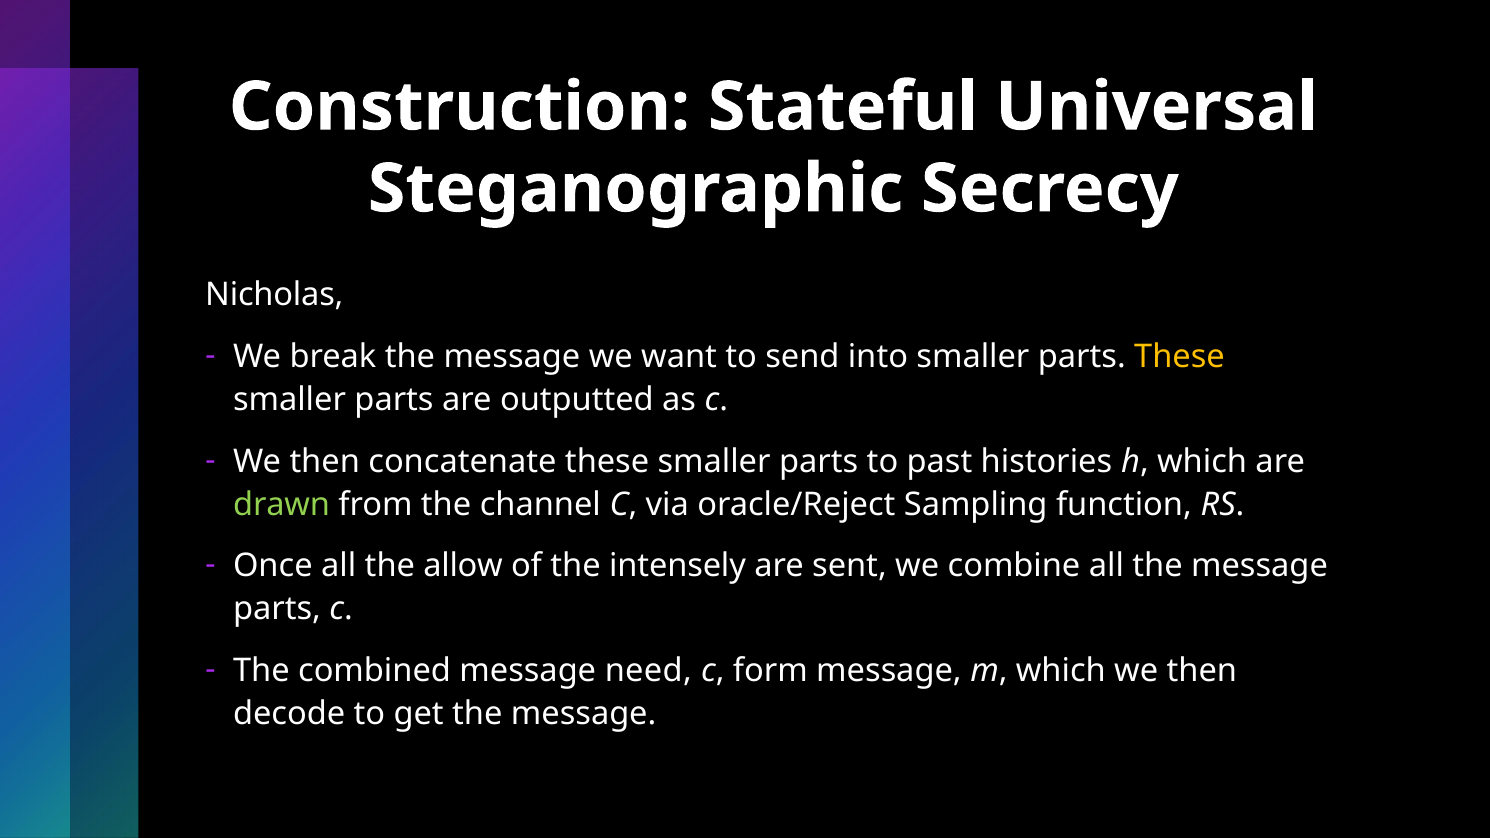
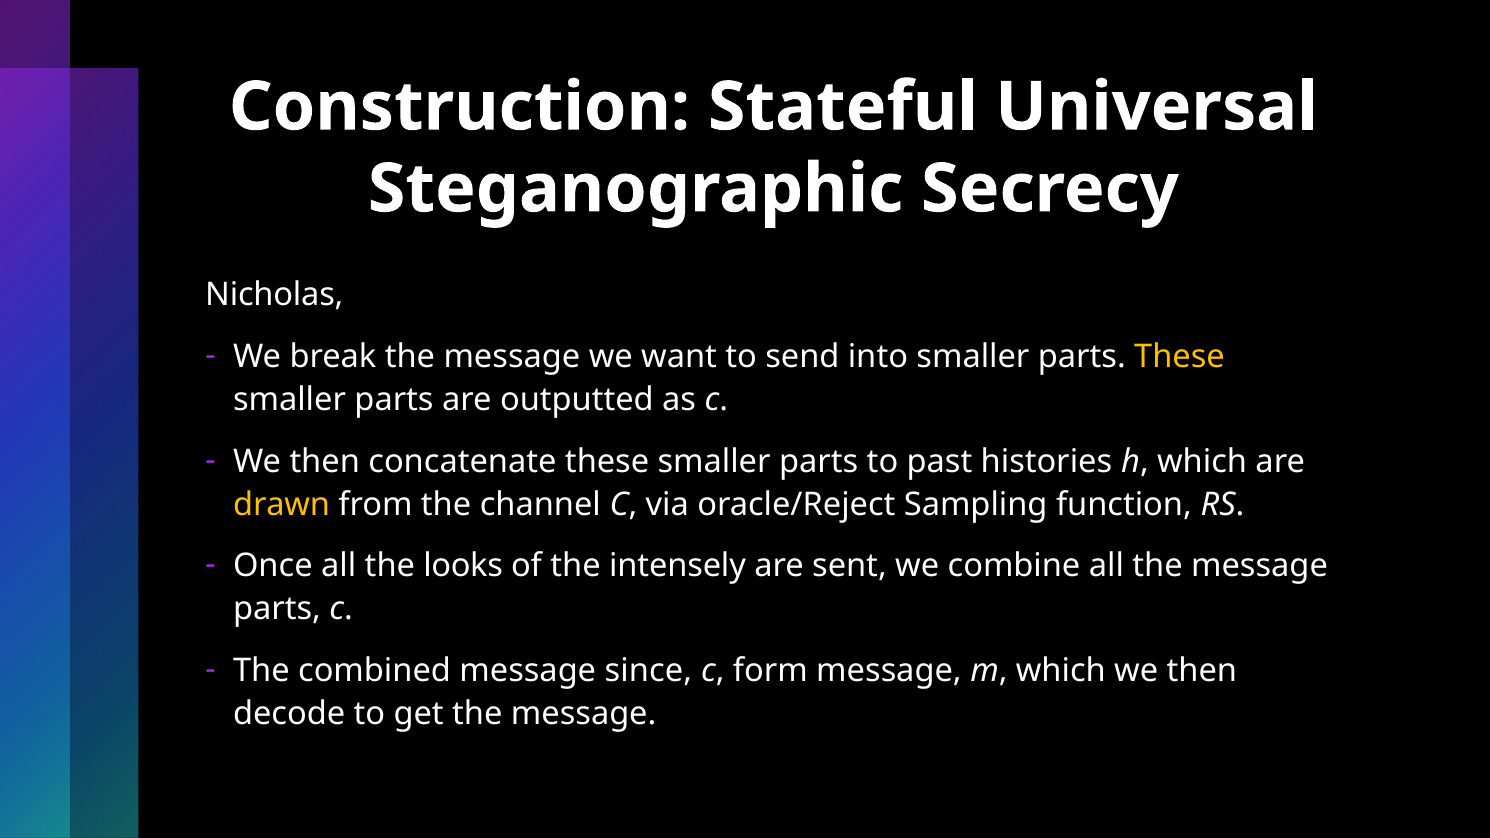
drawn colour: light green -> yellow
allow: allow -> looks
need: need -> since
